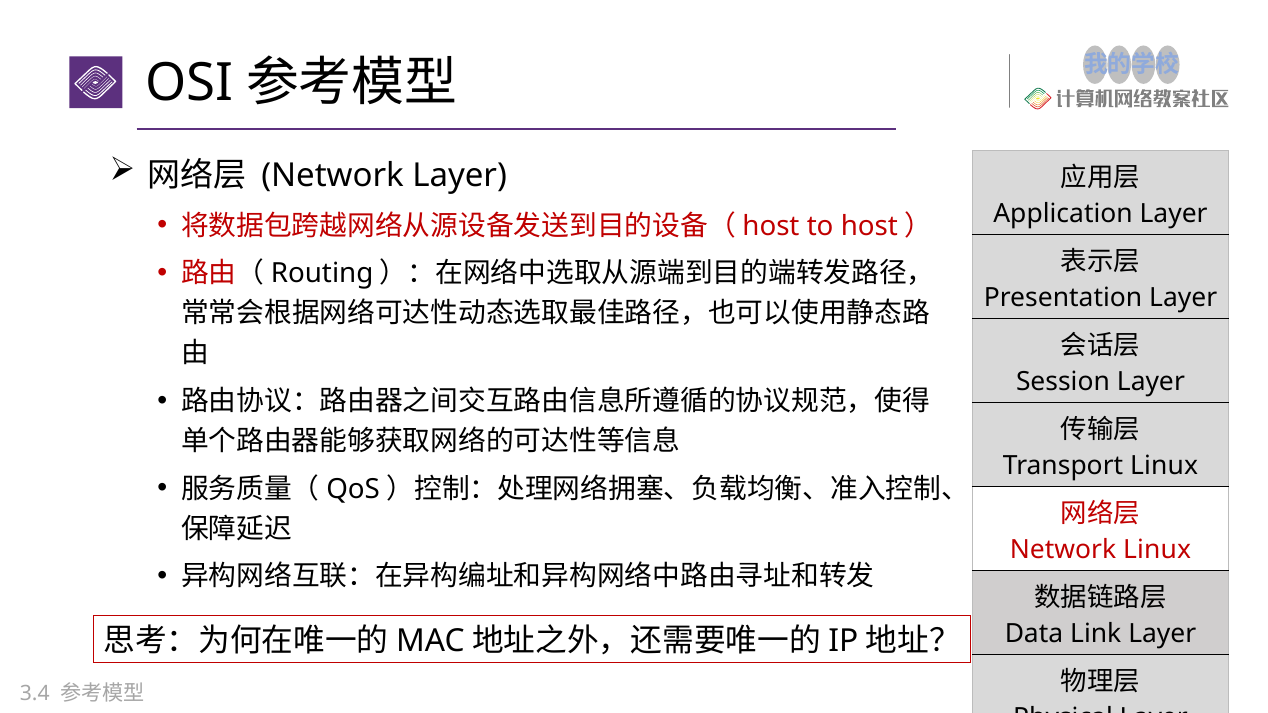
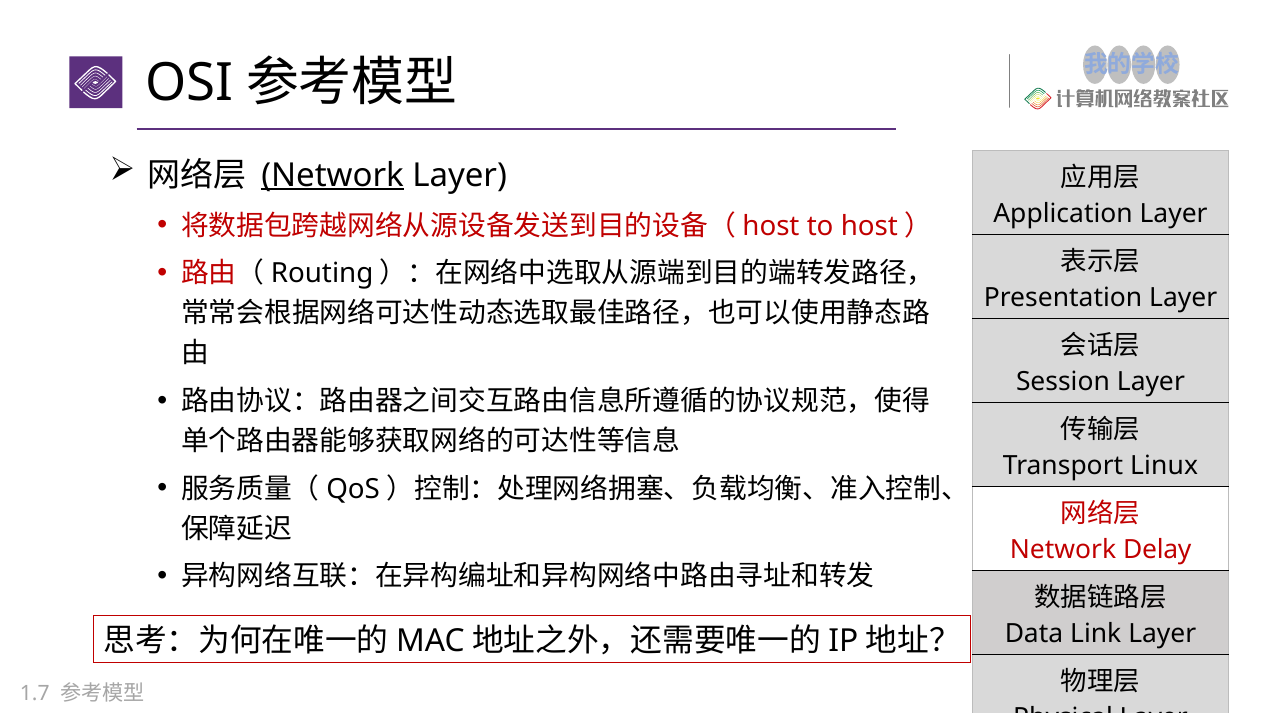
Network at (333, 175) underline: none -> present
Network Linux: Linux -> Delay
3.4: 3.4 -> 1.7
